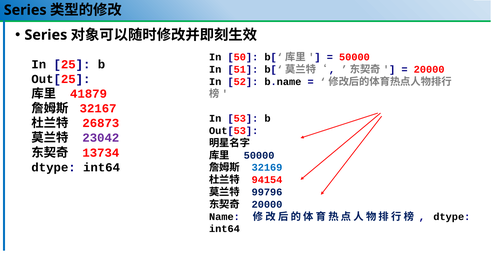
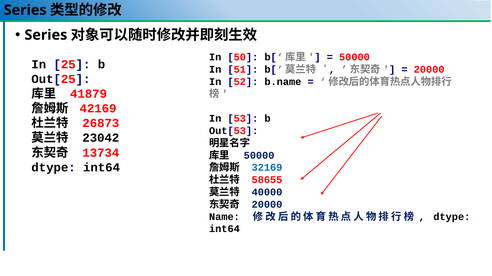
32167: 32167 -> 42169
23042 colour: purple -> black
94154: 94154 -> 58655
99796: 99796 -> 40000
